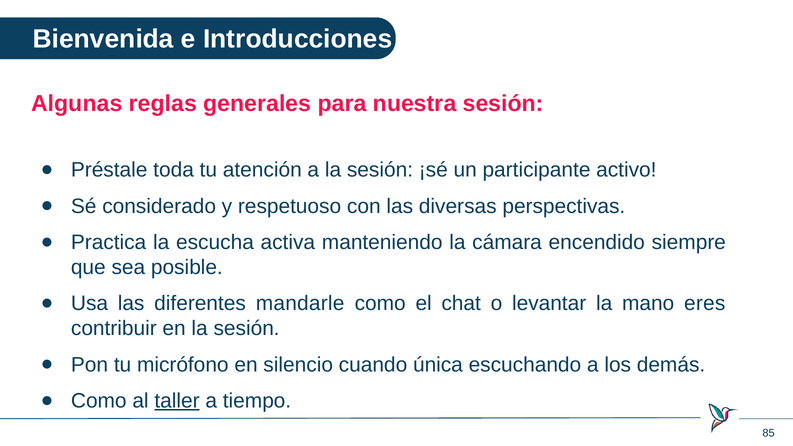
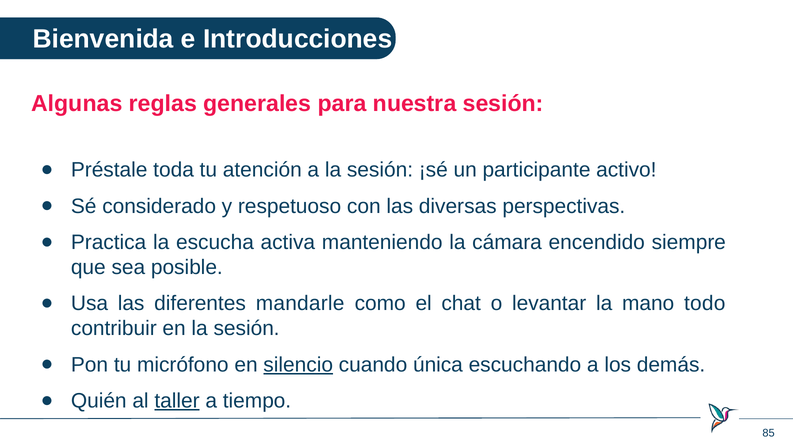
eres: eres -> todo
silencio underline: none -> present
Como at (99, 401): Como -> Quién
